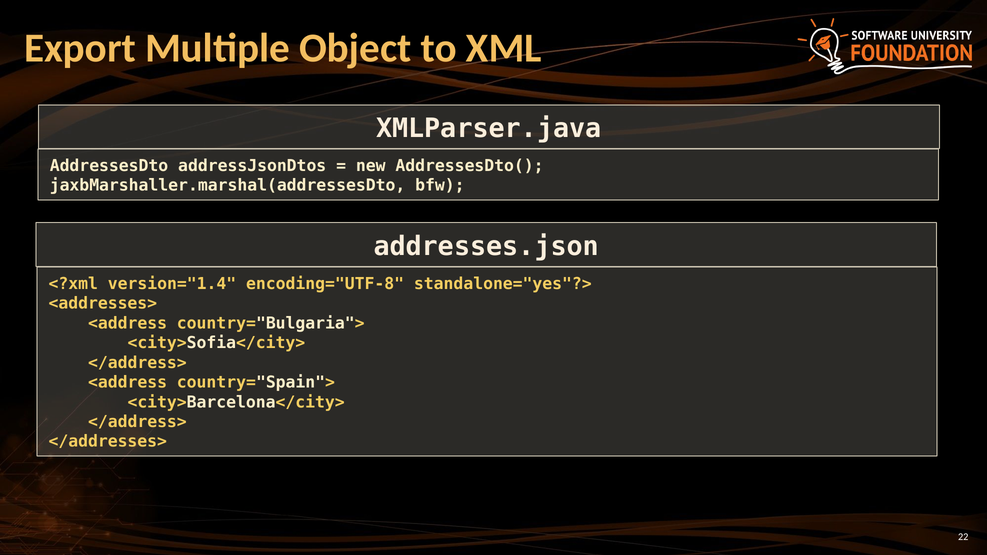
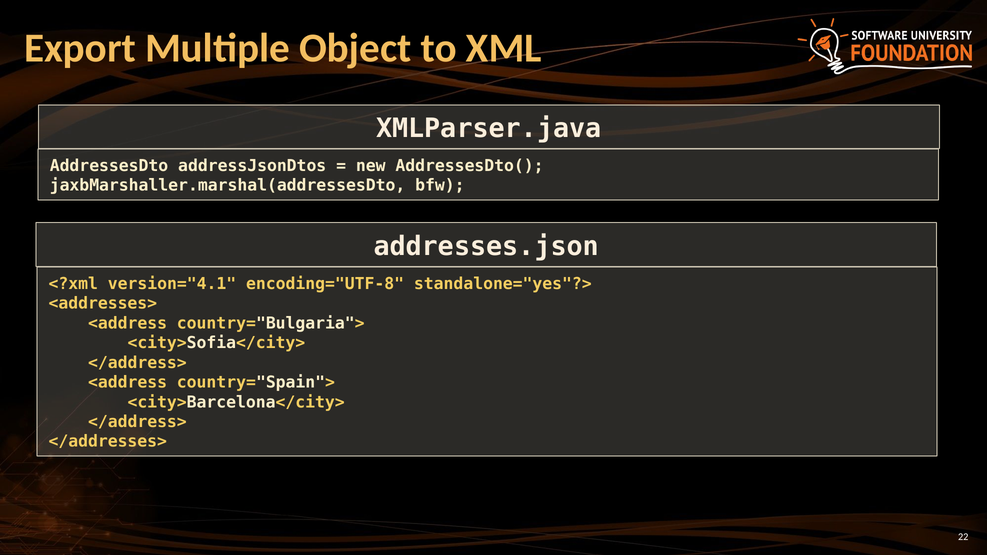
version="1.4: version="1.4 -> version="4.1
